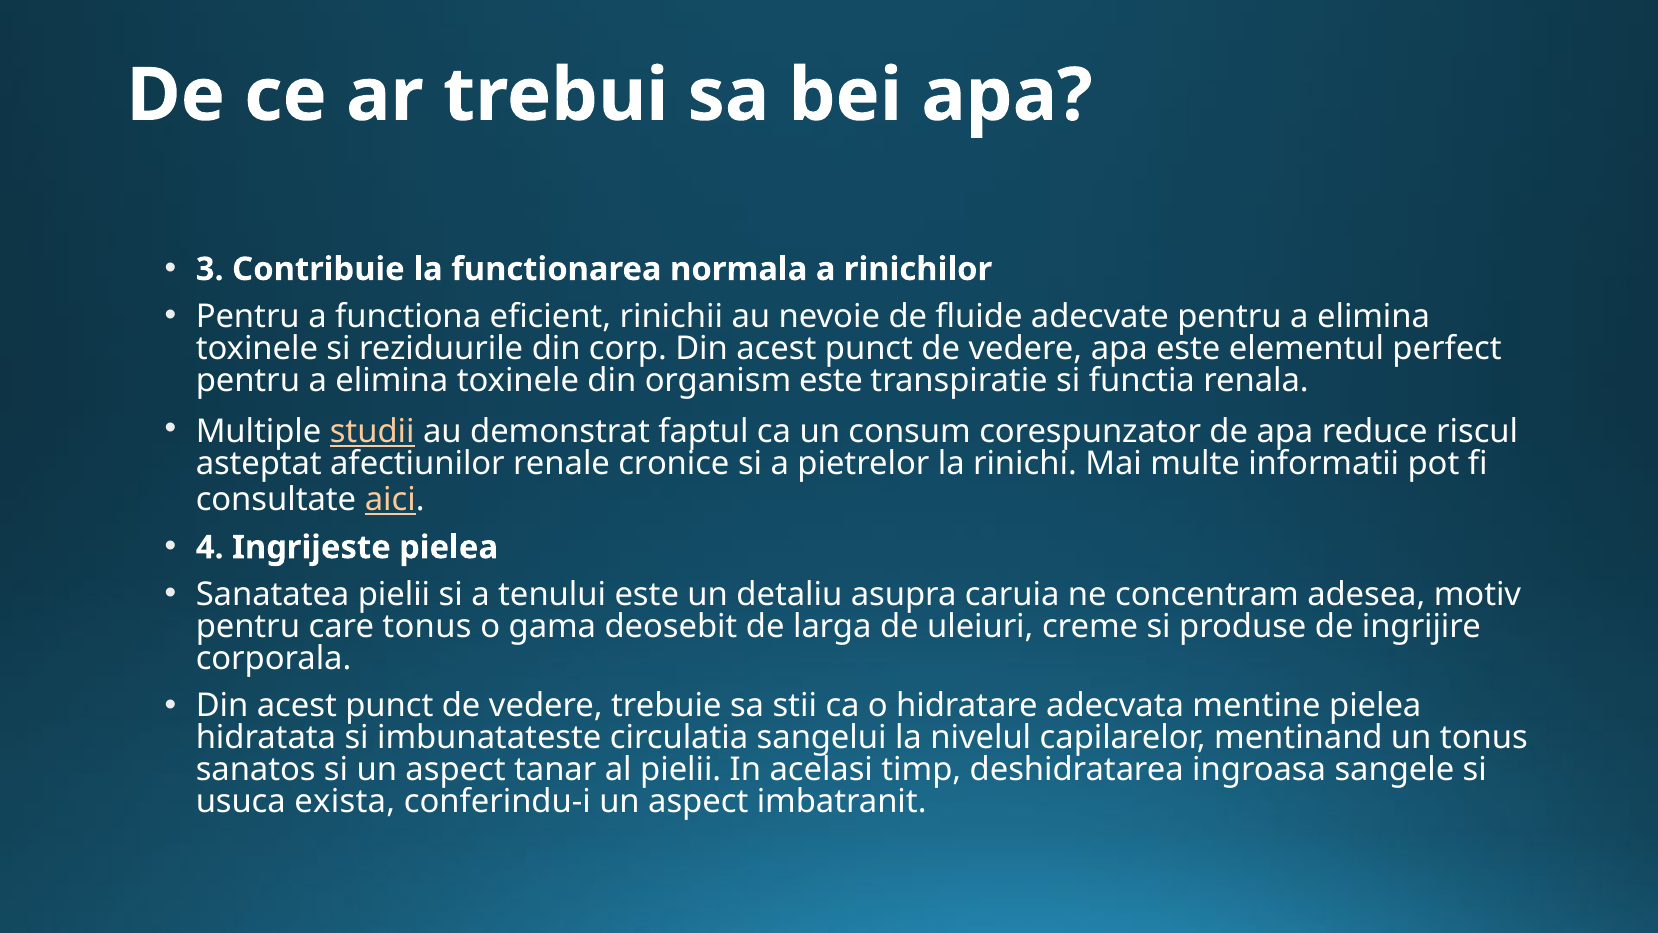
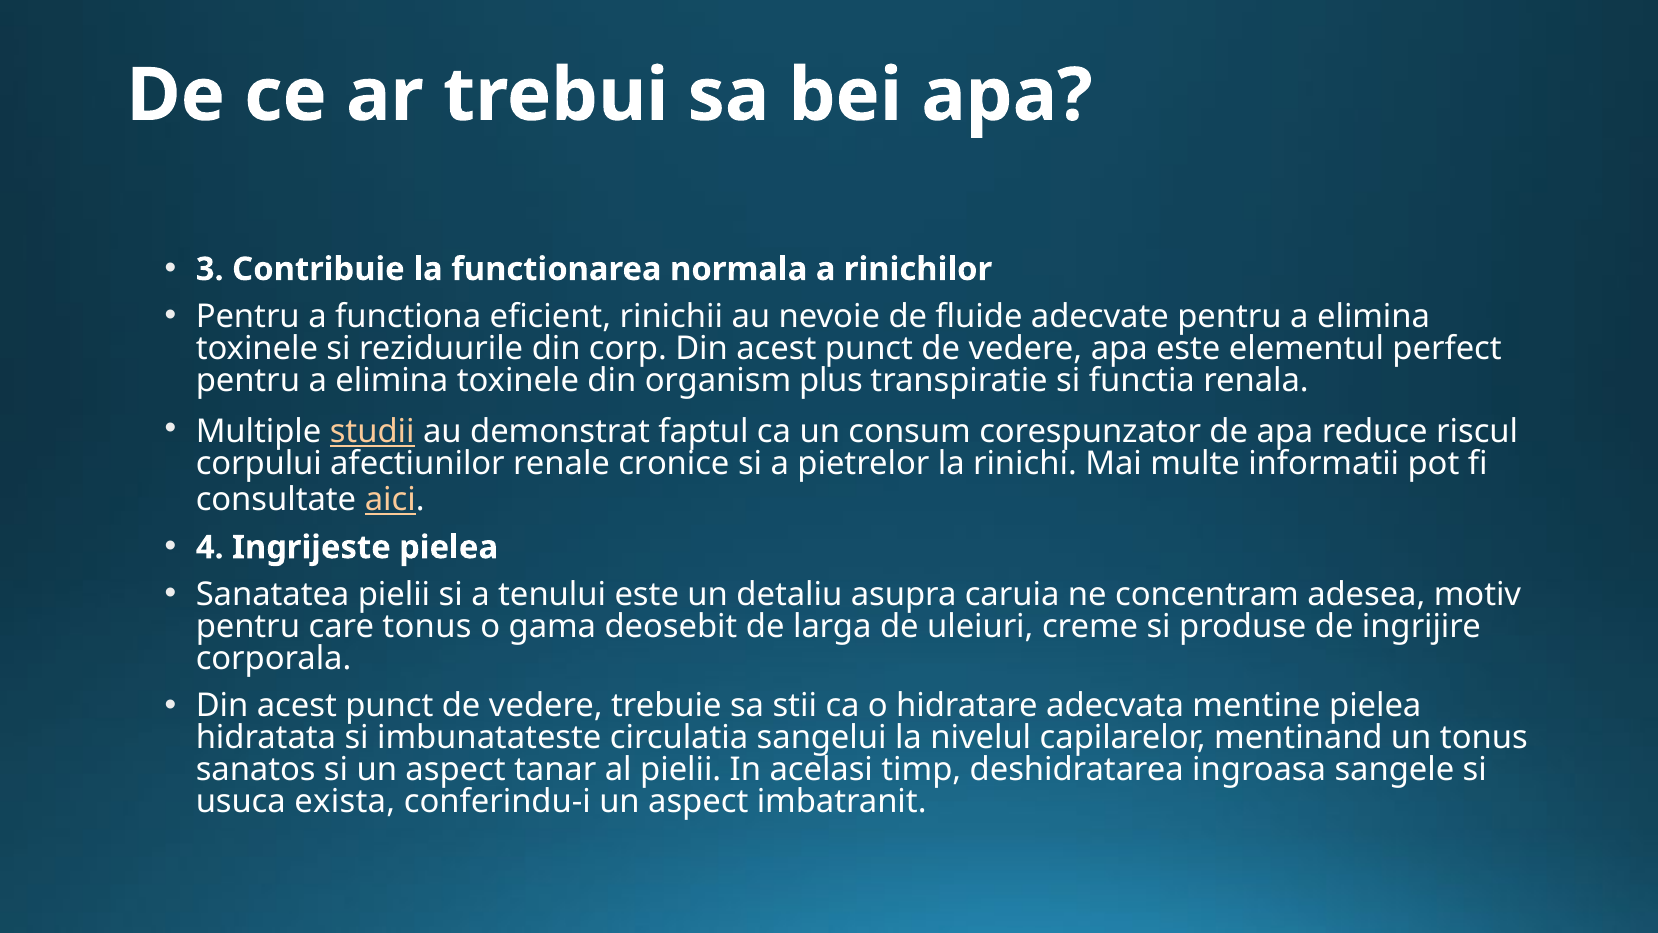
organism este: este -> plus
asteptat: asteptat -> corpului
